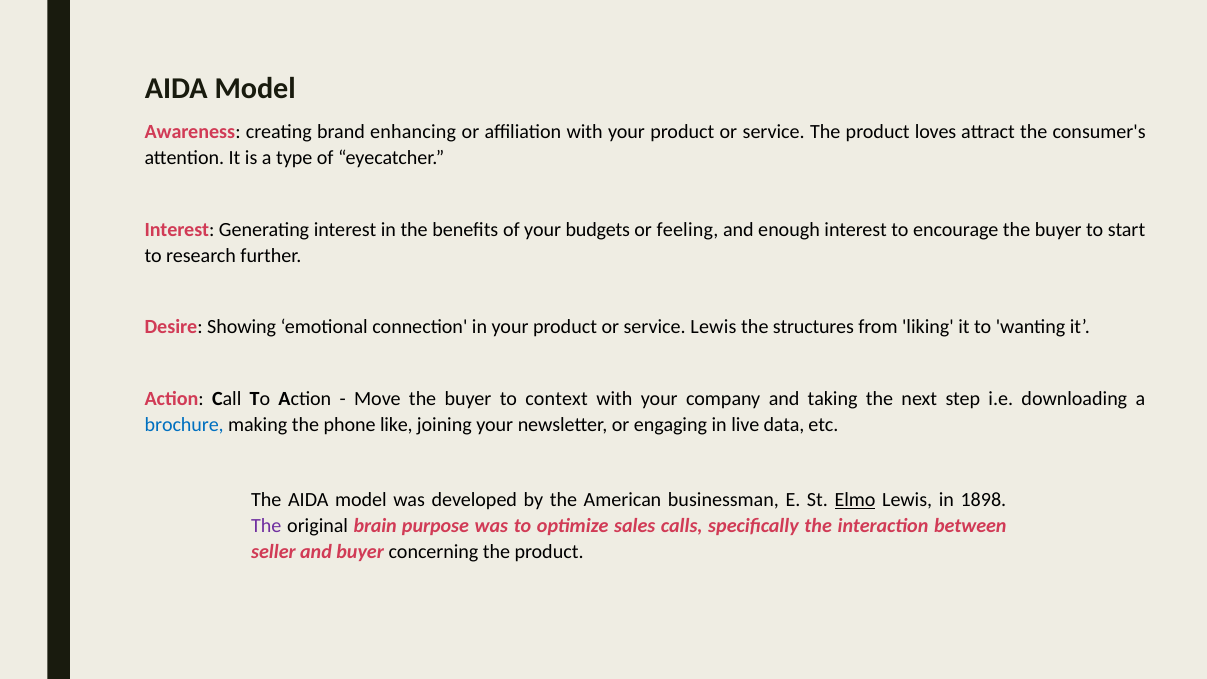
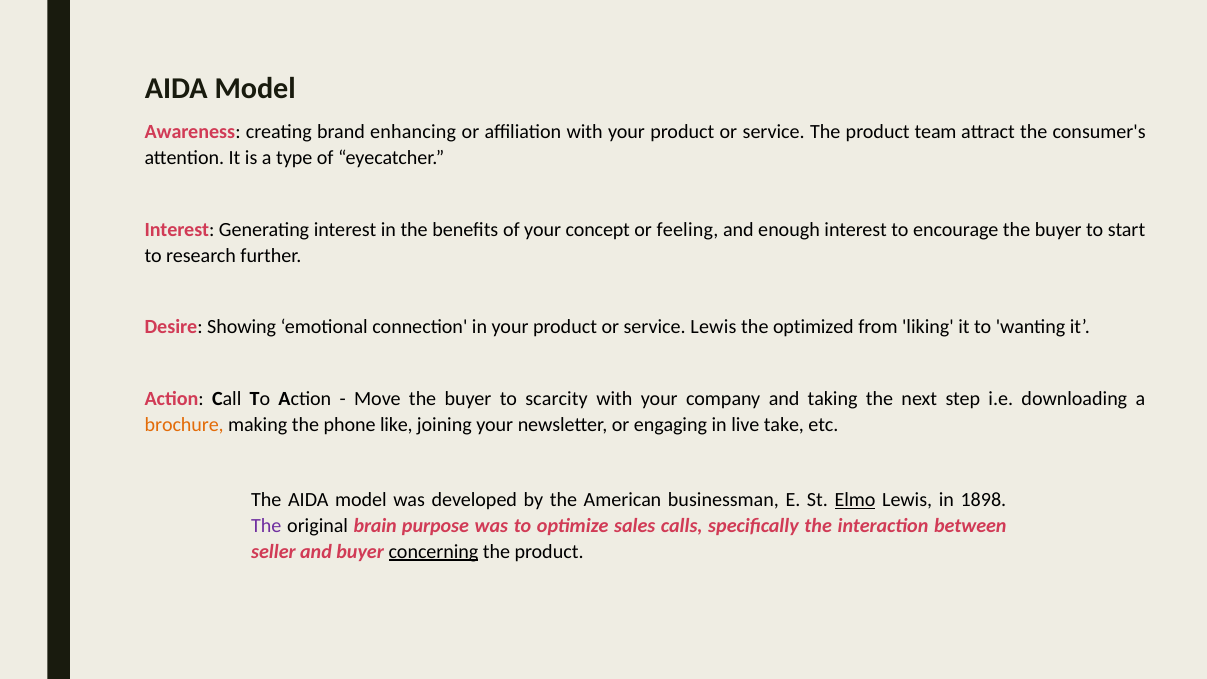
loves: loves -> team
budgets: budgets -> concept
structures: structures -> optimized
context: context -> scarcity
brochure colour: blue -> orange
data: data -> take
concerning underline: none -> present
